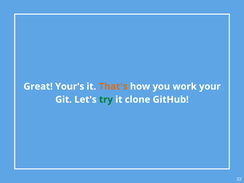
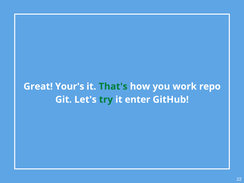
That's colour: orange -> green
your: your -> repo
clone: clone -> enter
